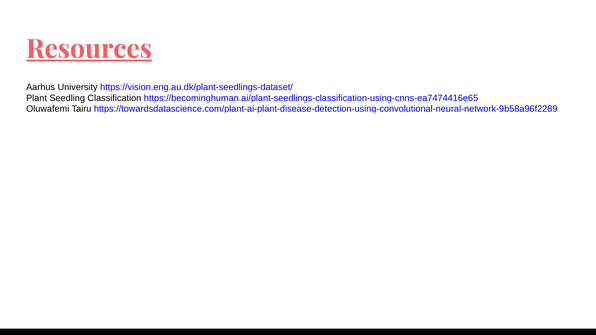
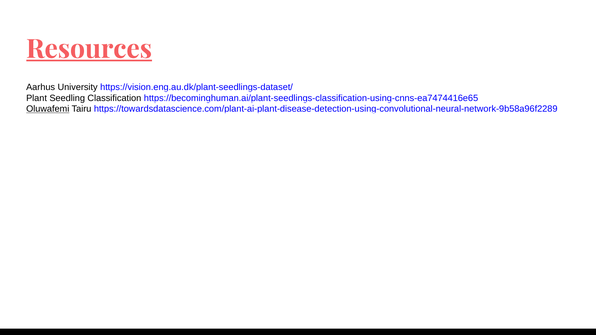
Oluwafemi underline: none -> present
